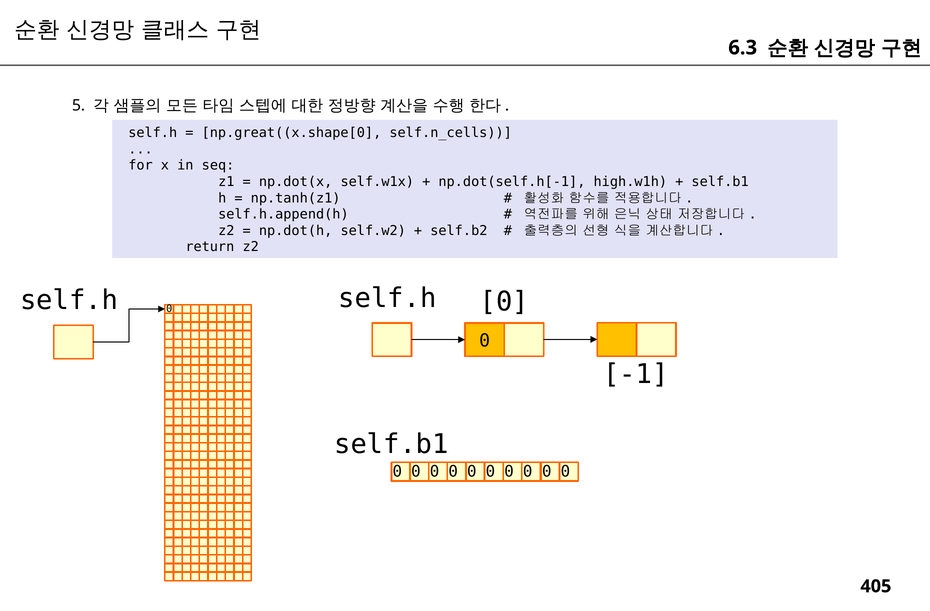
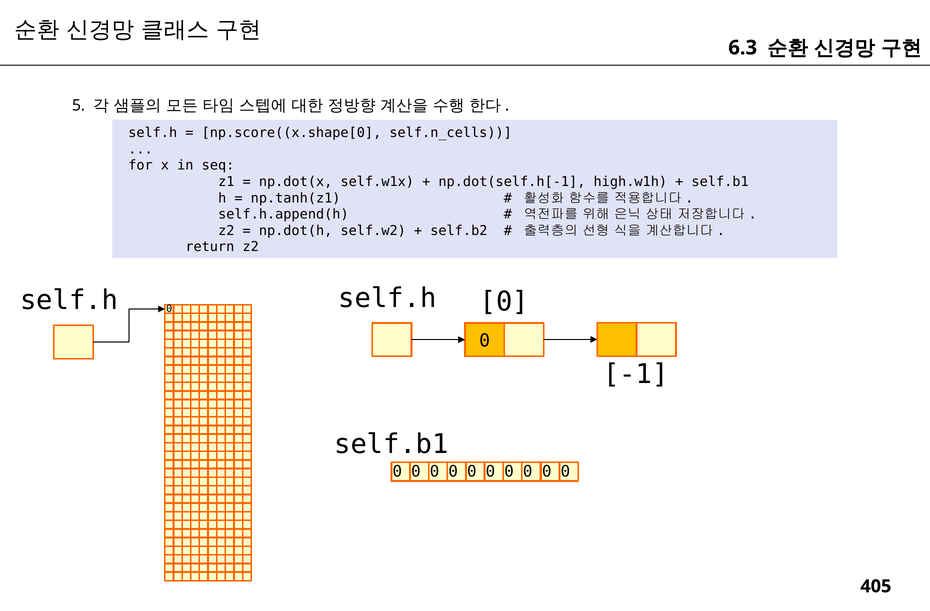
np.great((x.shape[0: np.great((x.shape[0 -> np.score((x.shape[0
